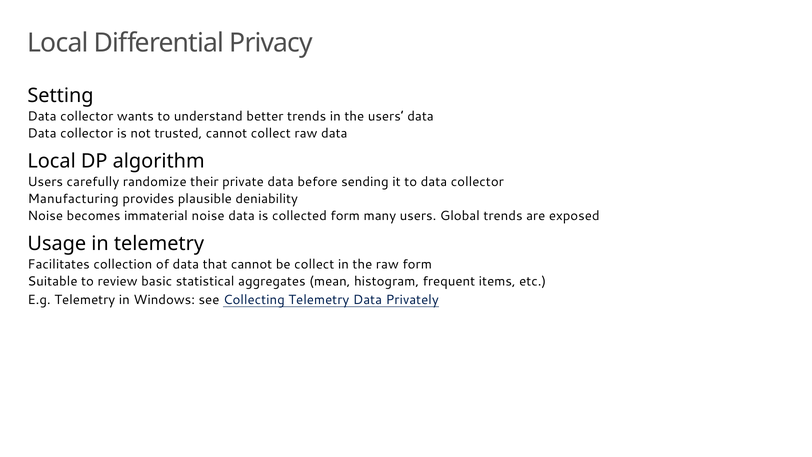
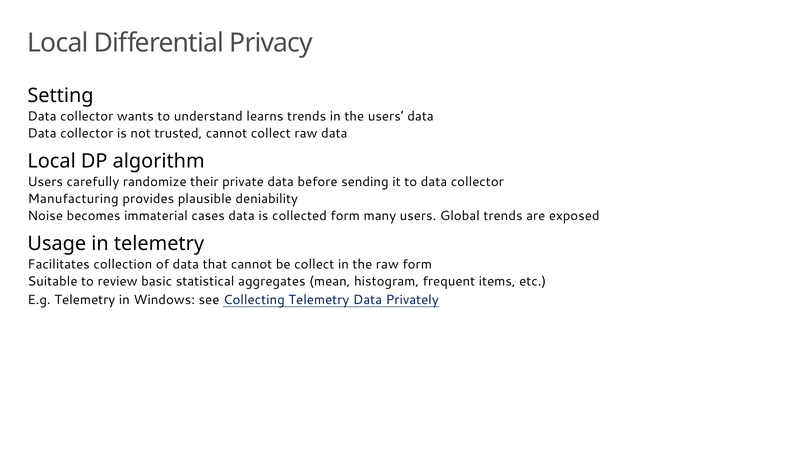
better: better -> learns
immaterial noise: noise -> cases
